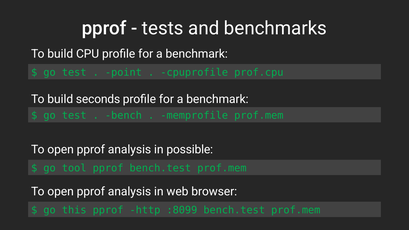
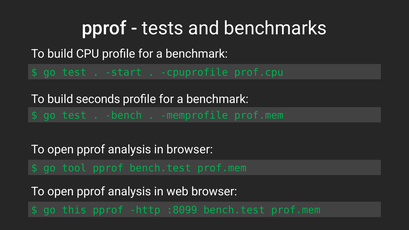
point: point -> start
in possible: possible -> browser
